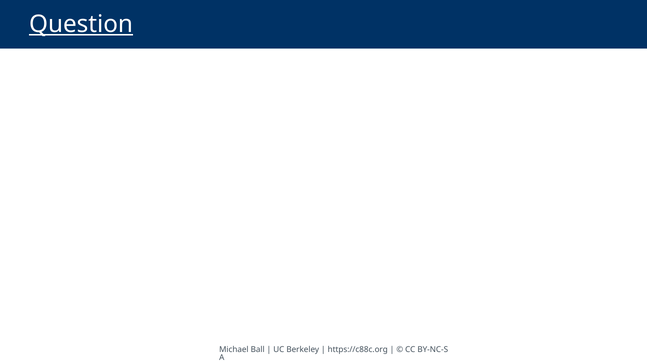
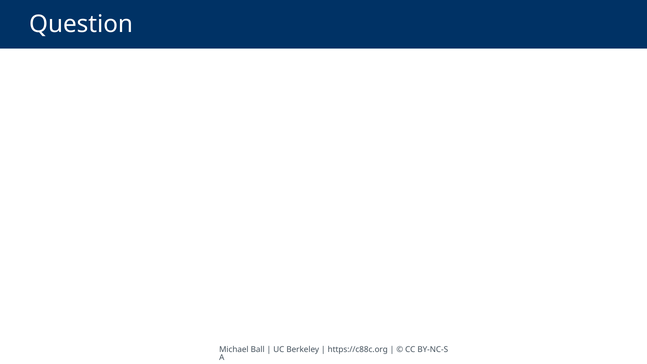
Question underline: present -> none
